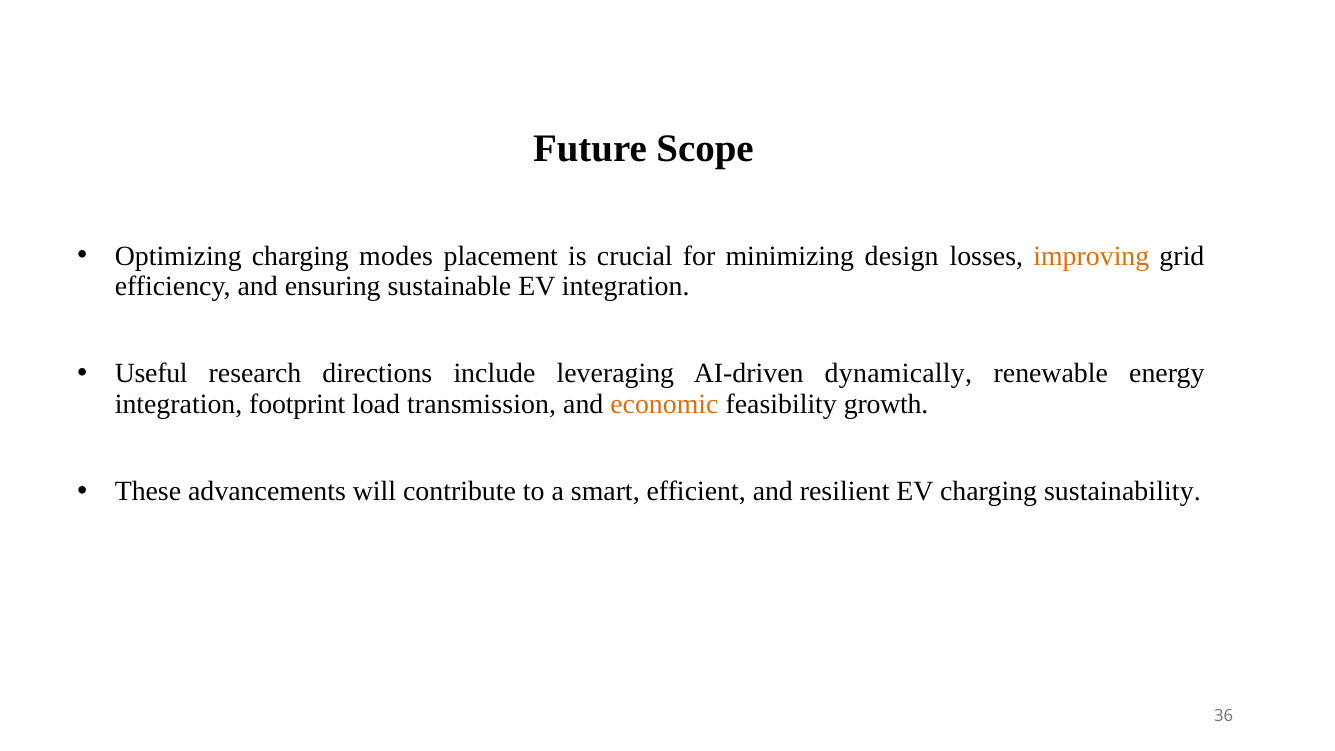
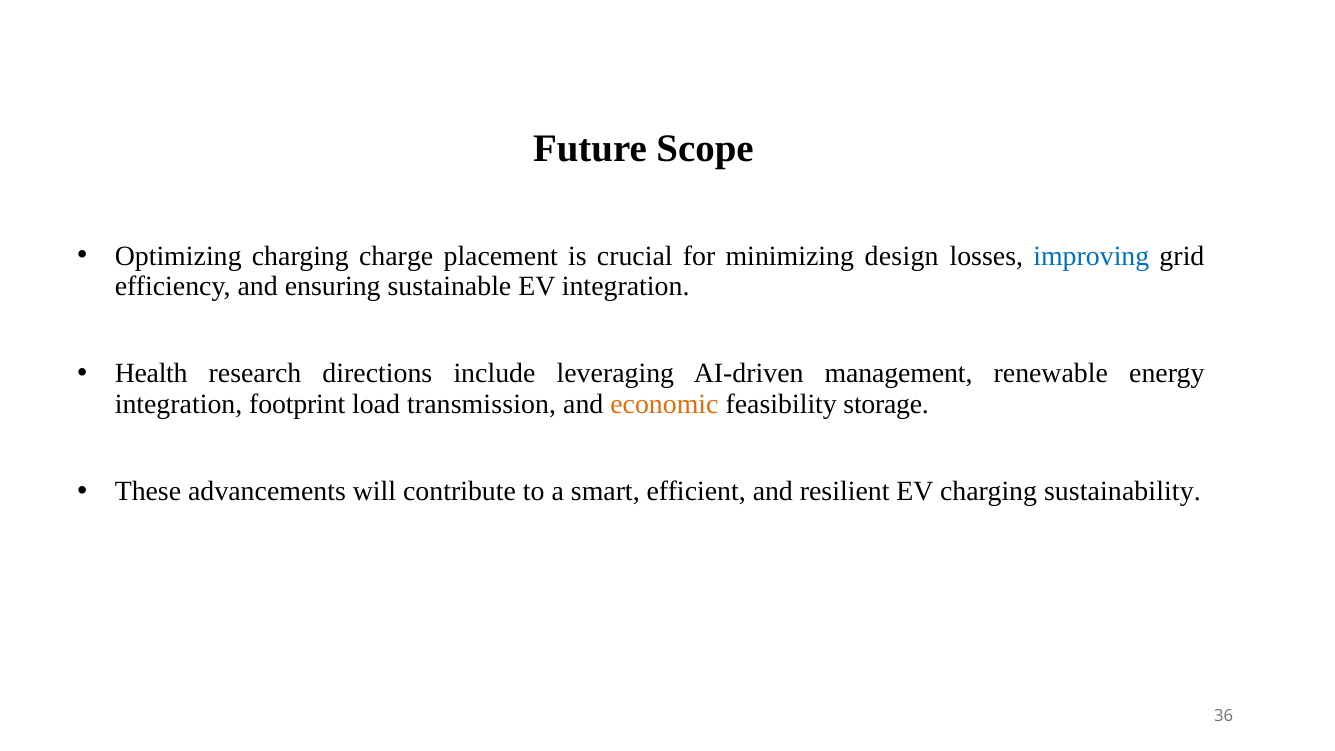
modes: modes -> charge
improving colour: orange -> blue
Useful: Useful -> Health
dynamically: dynamically -> management
growth: growth -> storage
